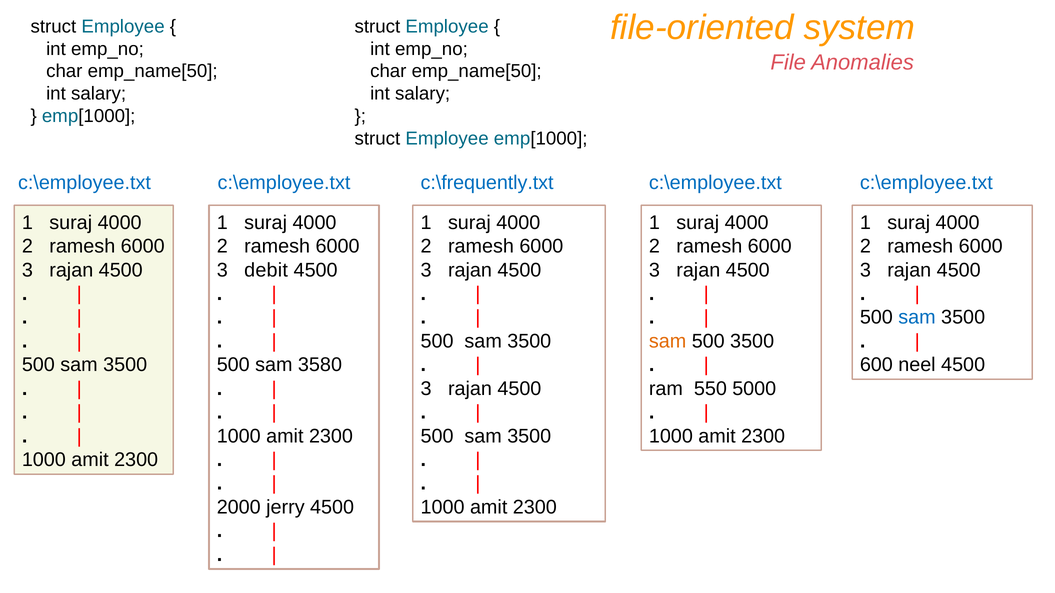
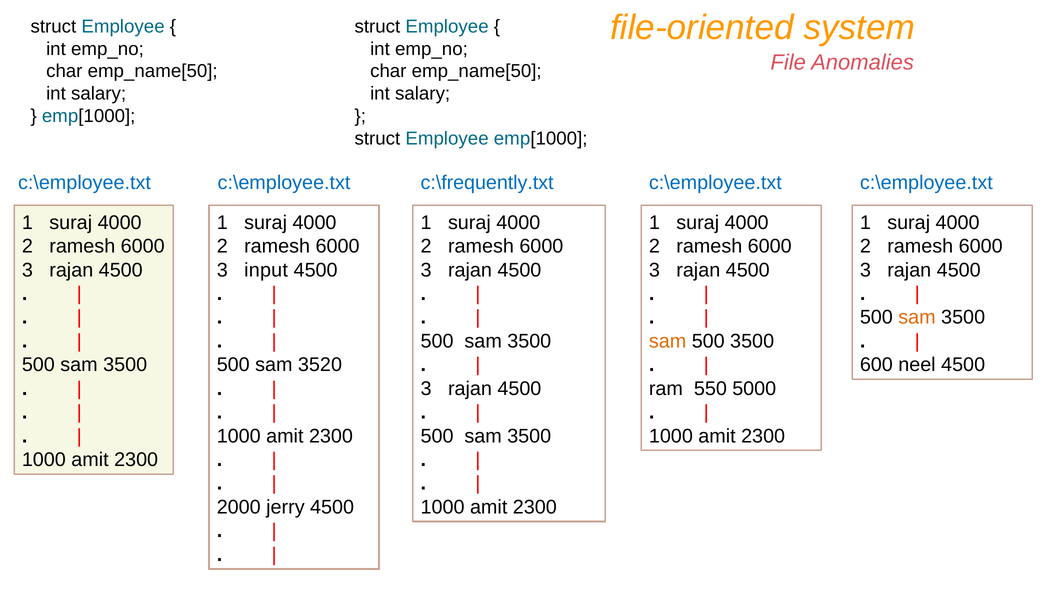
debit: debit -> input
sam at (917, 318) colour: blue -> orange
3580: 3580 -> 3520
